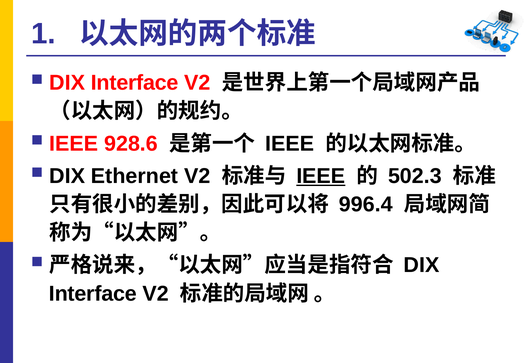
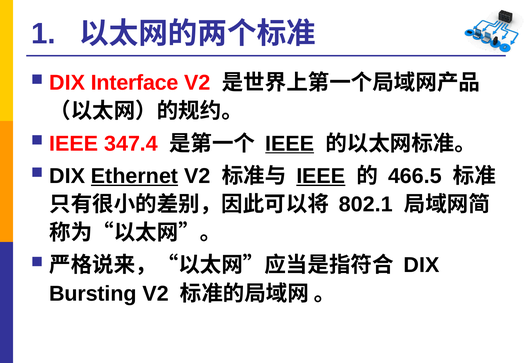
928.6: 928.6 -> 347.4
IEEE at (290, 143) underline: none -> present
Ethernet underline: none -> present
502.3: 502.3 -> 466.5
996.4: 996.4 -> 802.1
Interface at (93, 293): Interface -> Bursting
